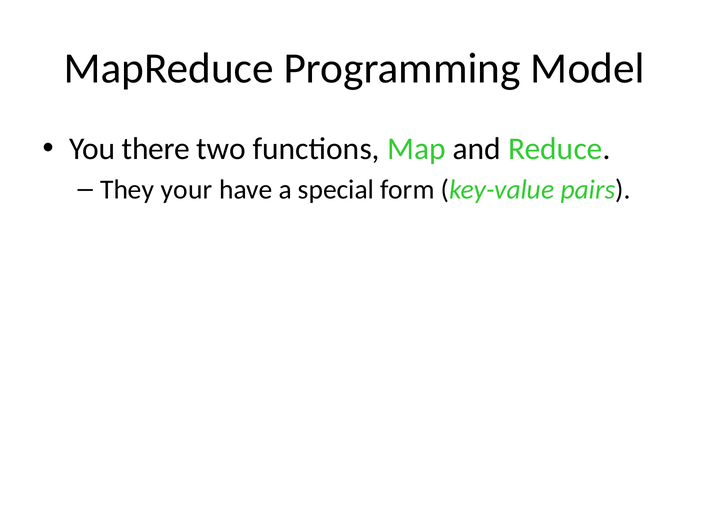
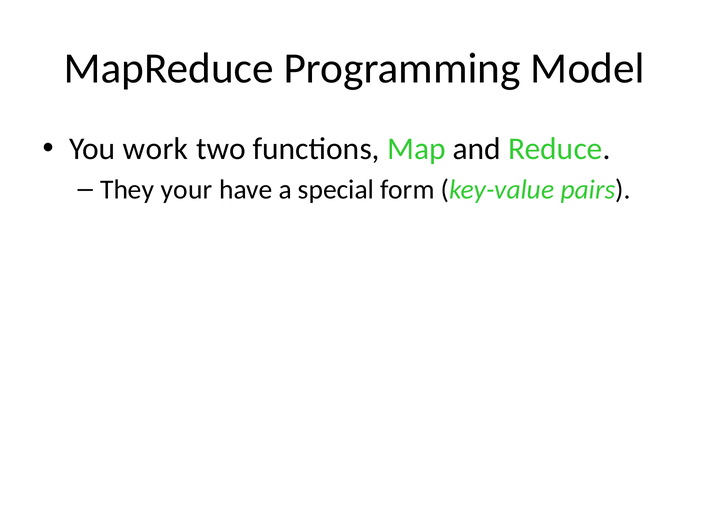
there: there -> work
